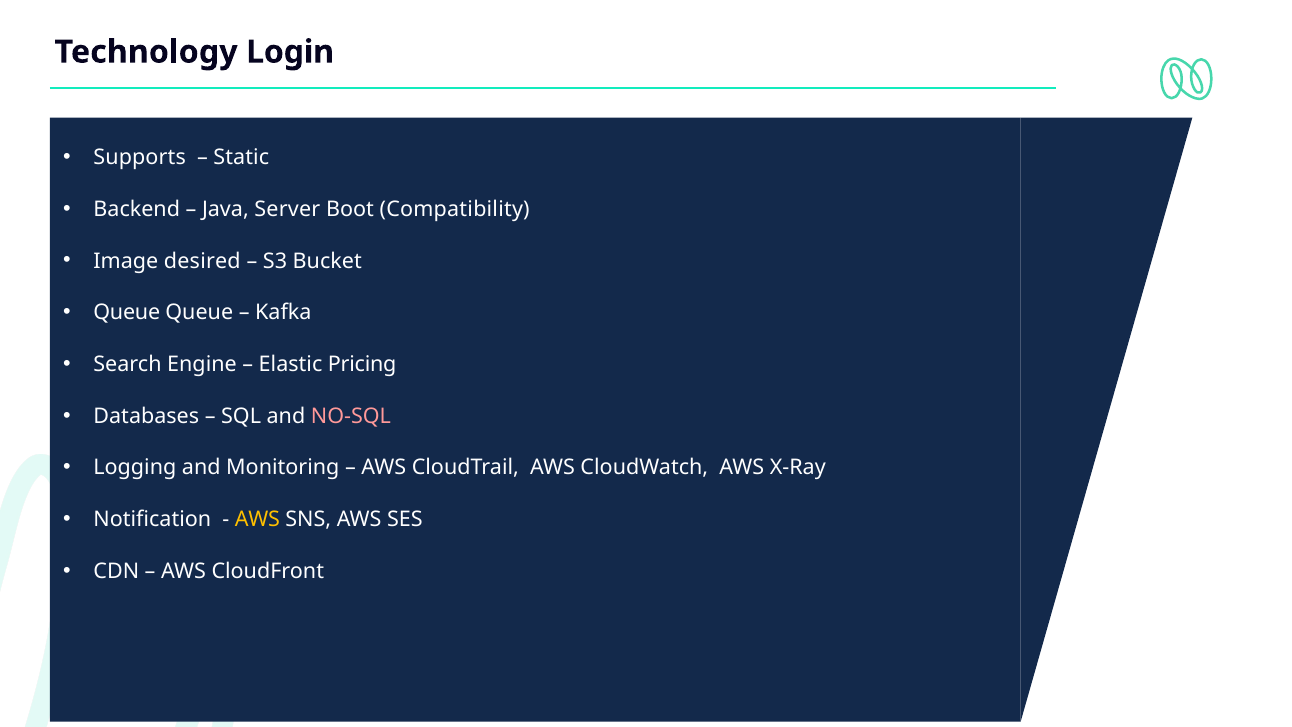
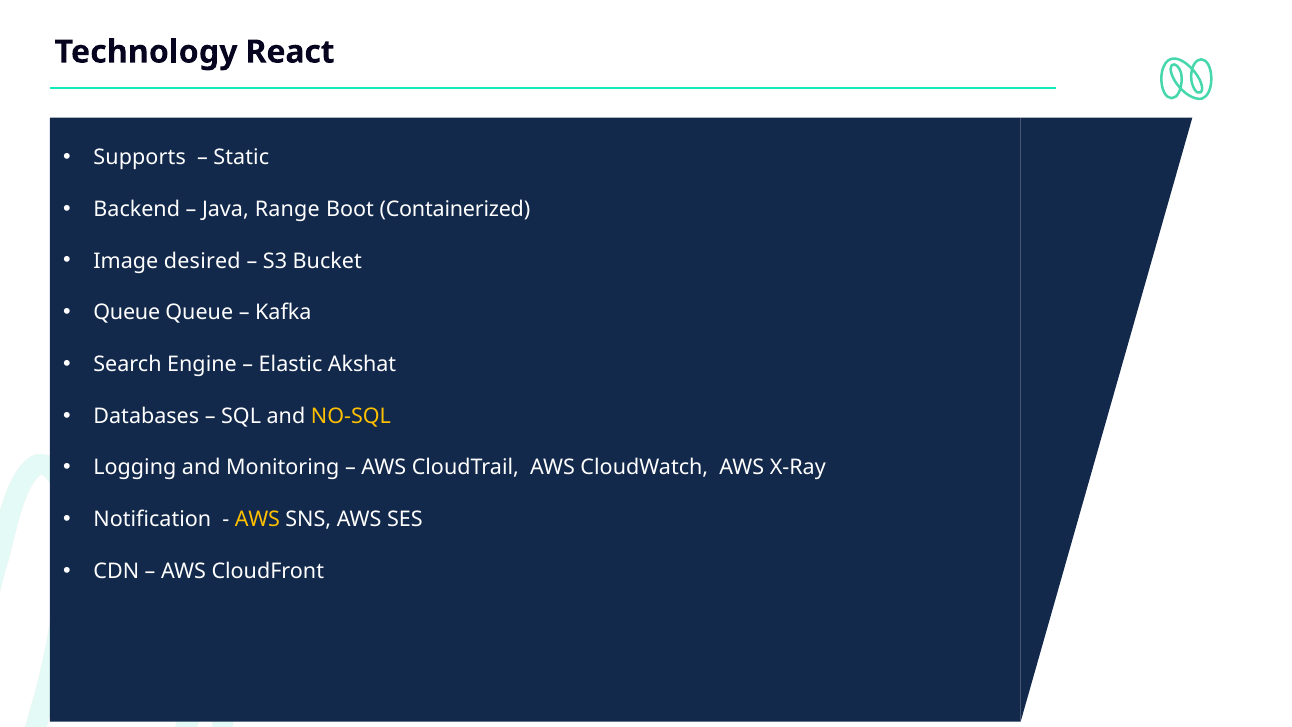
Login: Login -> React
Server: Server -> Range
Compatibility: Compatibility -> Containerized
Pricing: Pricing -> Akshat
NO-SQL colour: pink -> yellow
